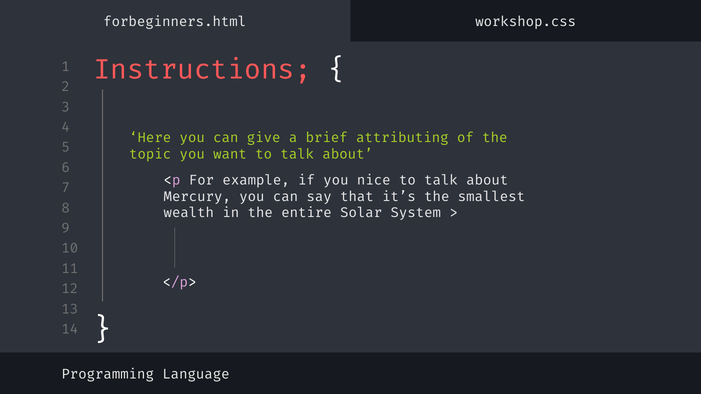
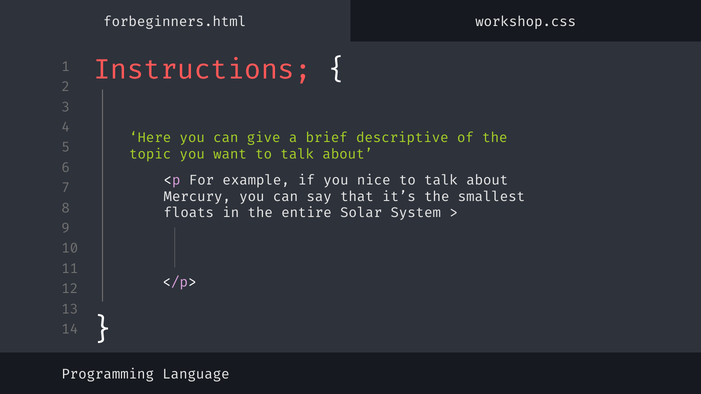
attributing: attributing -> descriptive
wealth: wealth -> floats
